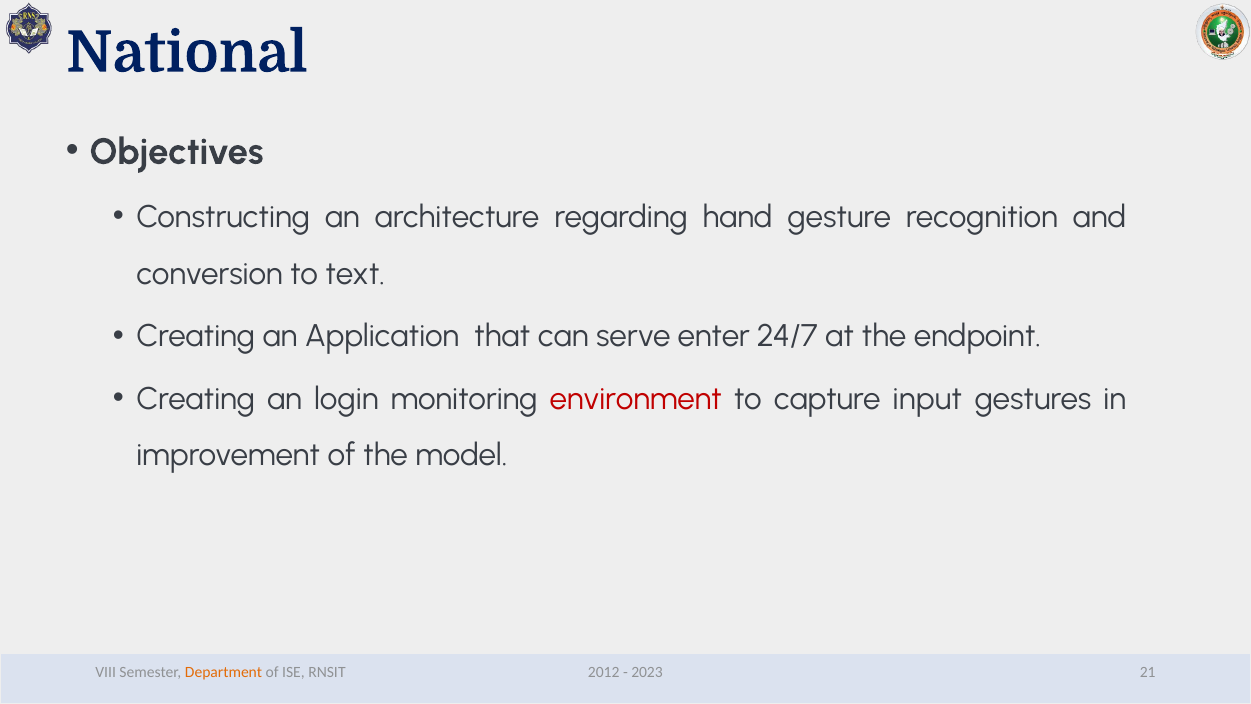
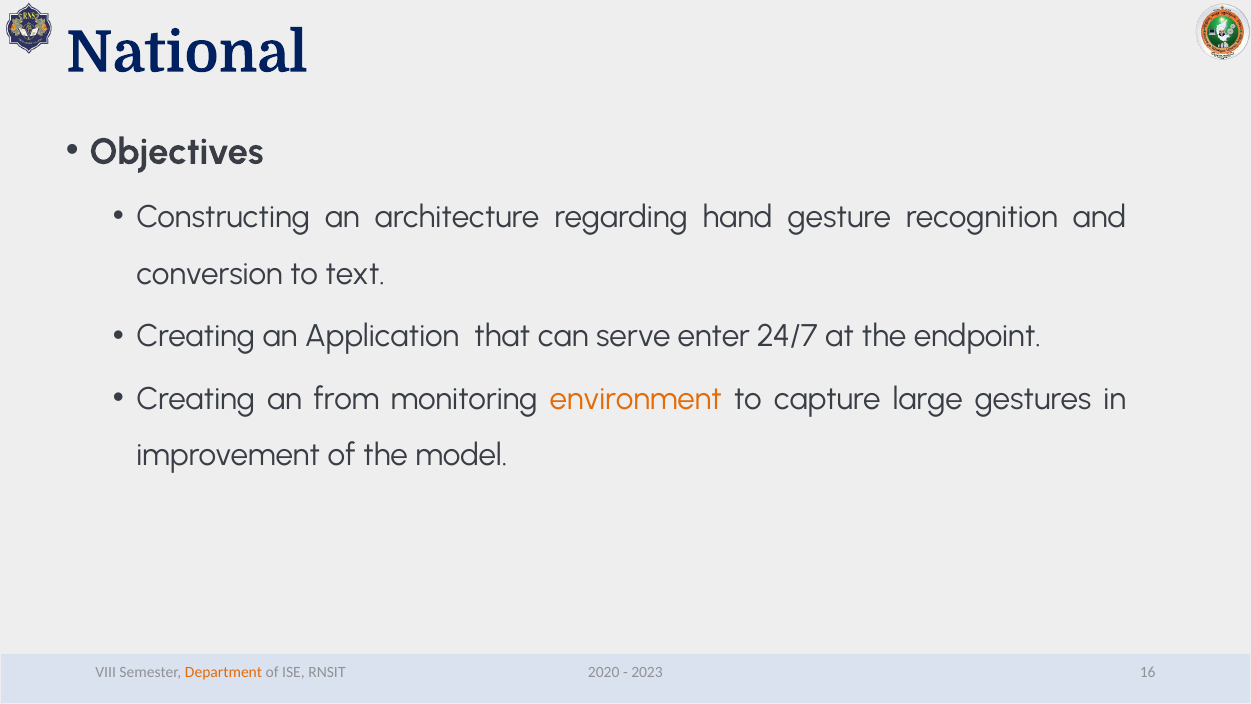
login: login -> from
environment colour: red -> orange
input: input -> large
2012: 2012 -> 2020
21: 21 -> 16
